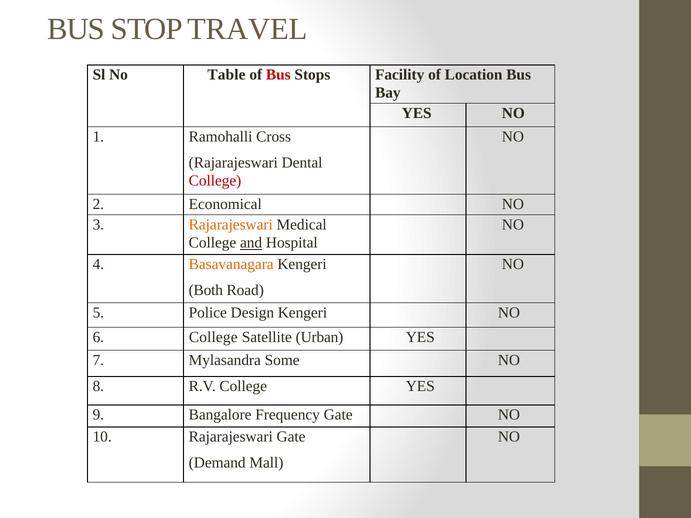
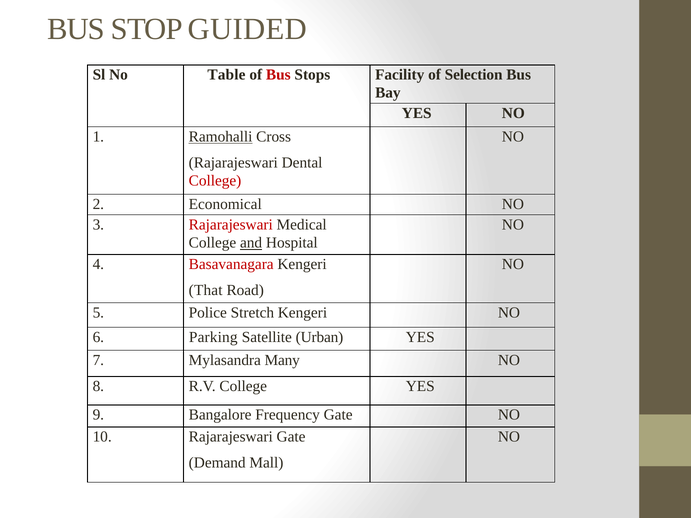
TRAVEL: TRAVEL -> GUIDED
Location: Location -> Selection
Ramohalli underline: none -> present
Rajarajeswari at (231, 225) colour: orange -> red
Basavanagara colour: orange -> red
Both: Both -> That
Design: Design -> Stretch
6 College: College -> Parking
Some: Some -> Many
